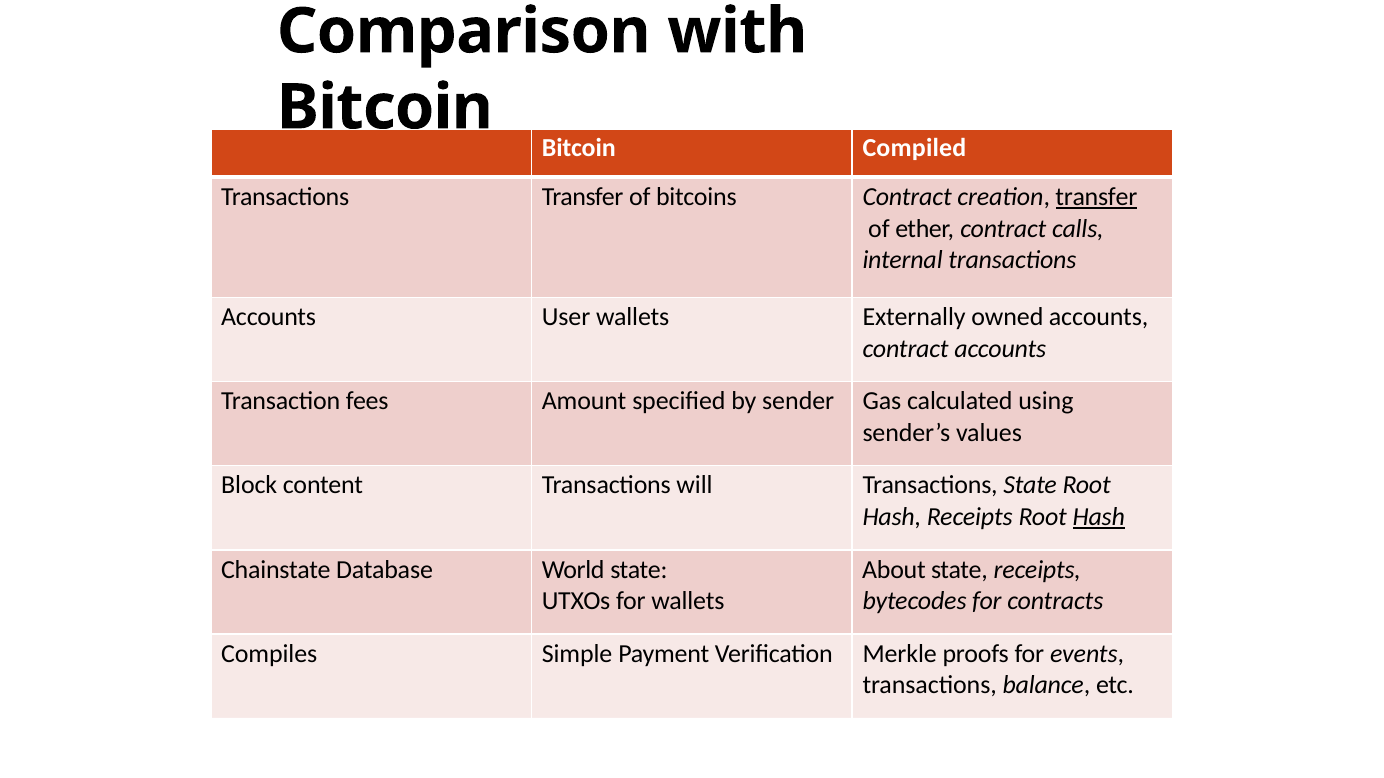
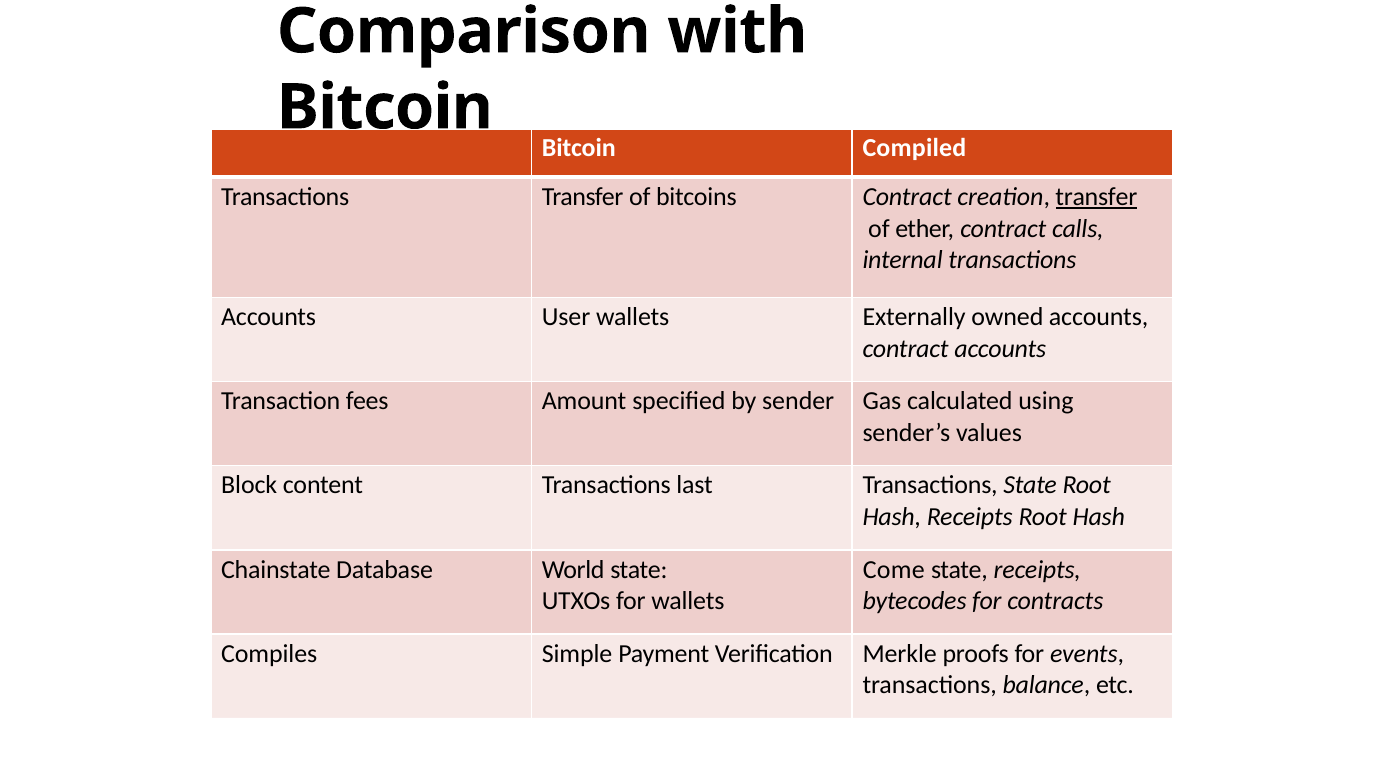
will: will -> last
Hash at (1099, 517) underline: present -> none
About: About -> Come
